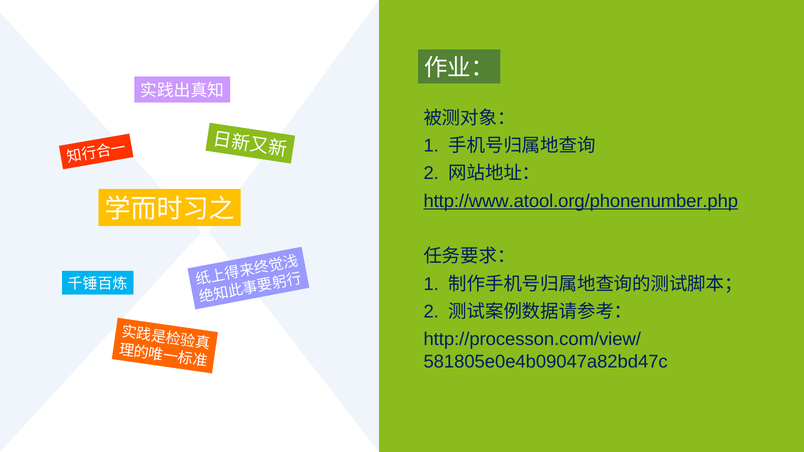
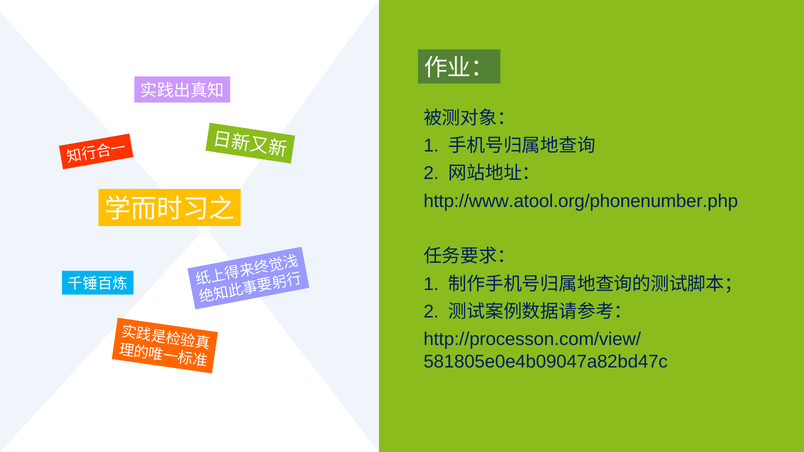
http://www.atool.org/phonenumber.php underline: present -> none
